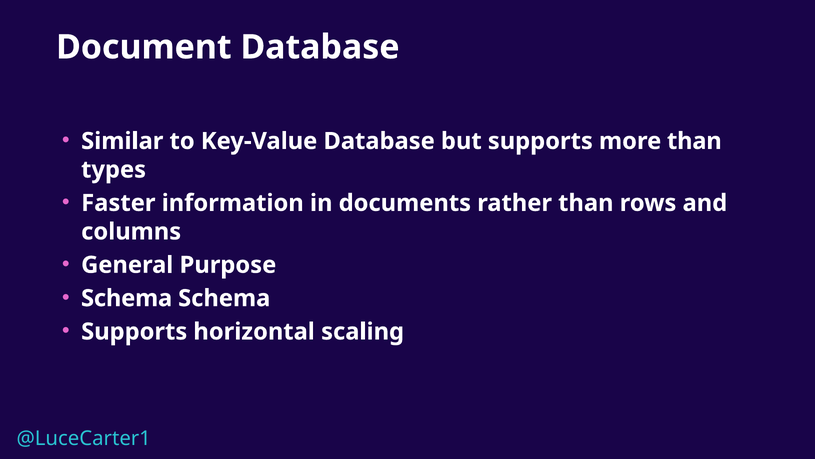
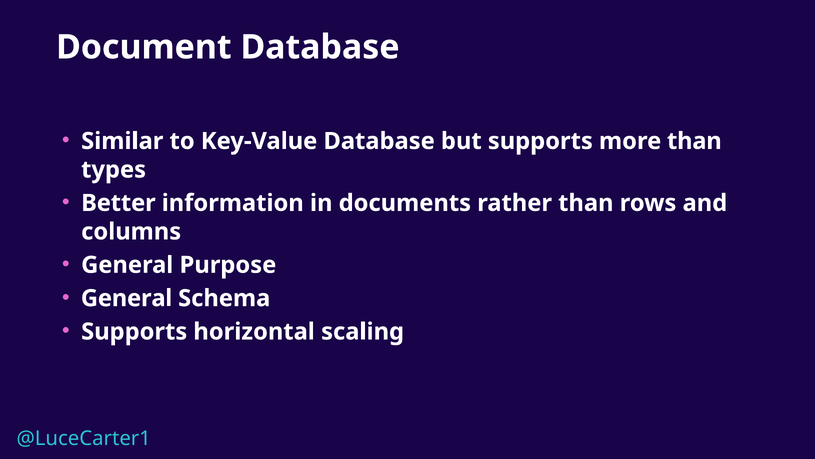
Faster: Faster -> Better
Schema at (127, 298): Schema -> General
